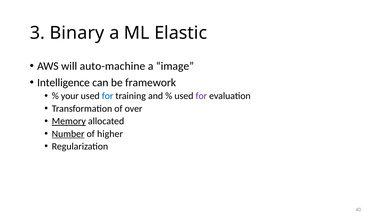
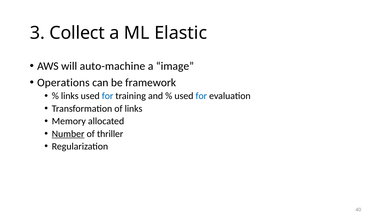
Binary: Binary -> Collect
Intelligence: Intelligence -> Operations
your at (70, 96): your -> links
for at (201, 96) colour: purple -> blue
of over: over -> links
Memory underline: present -> none
higher: higher -> thriller
